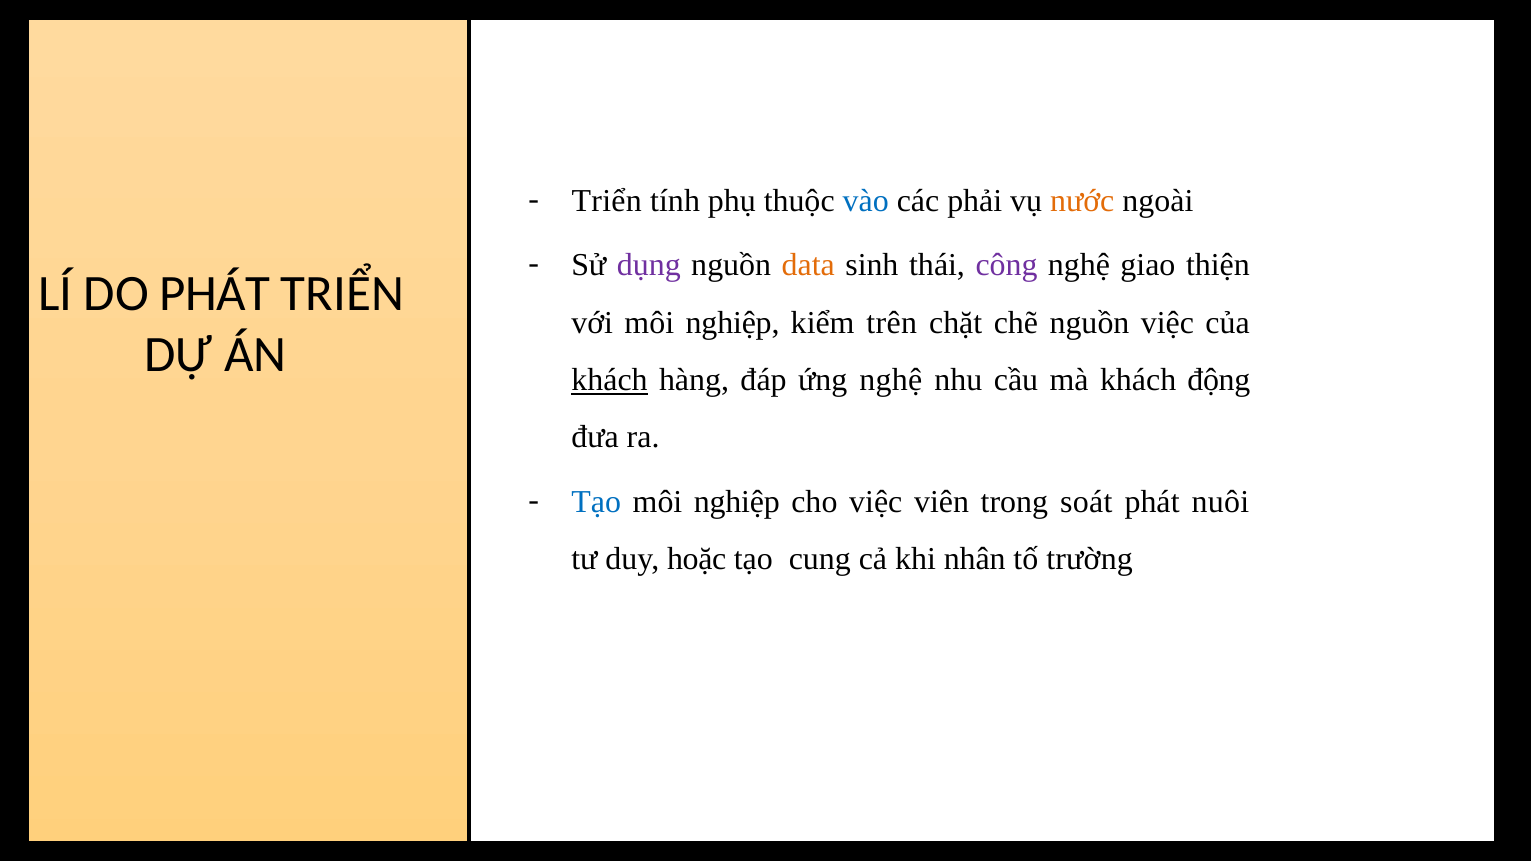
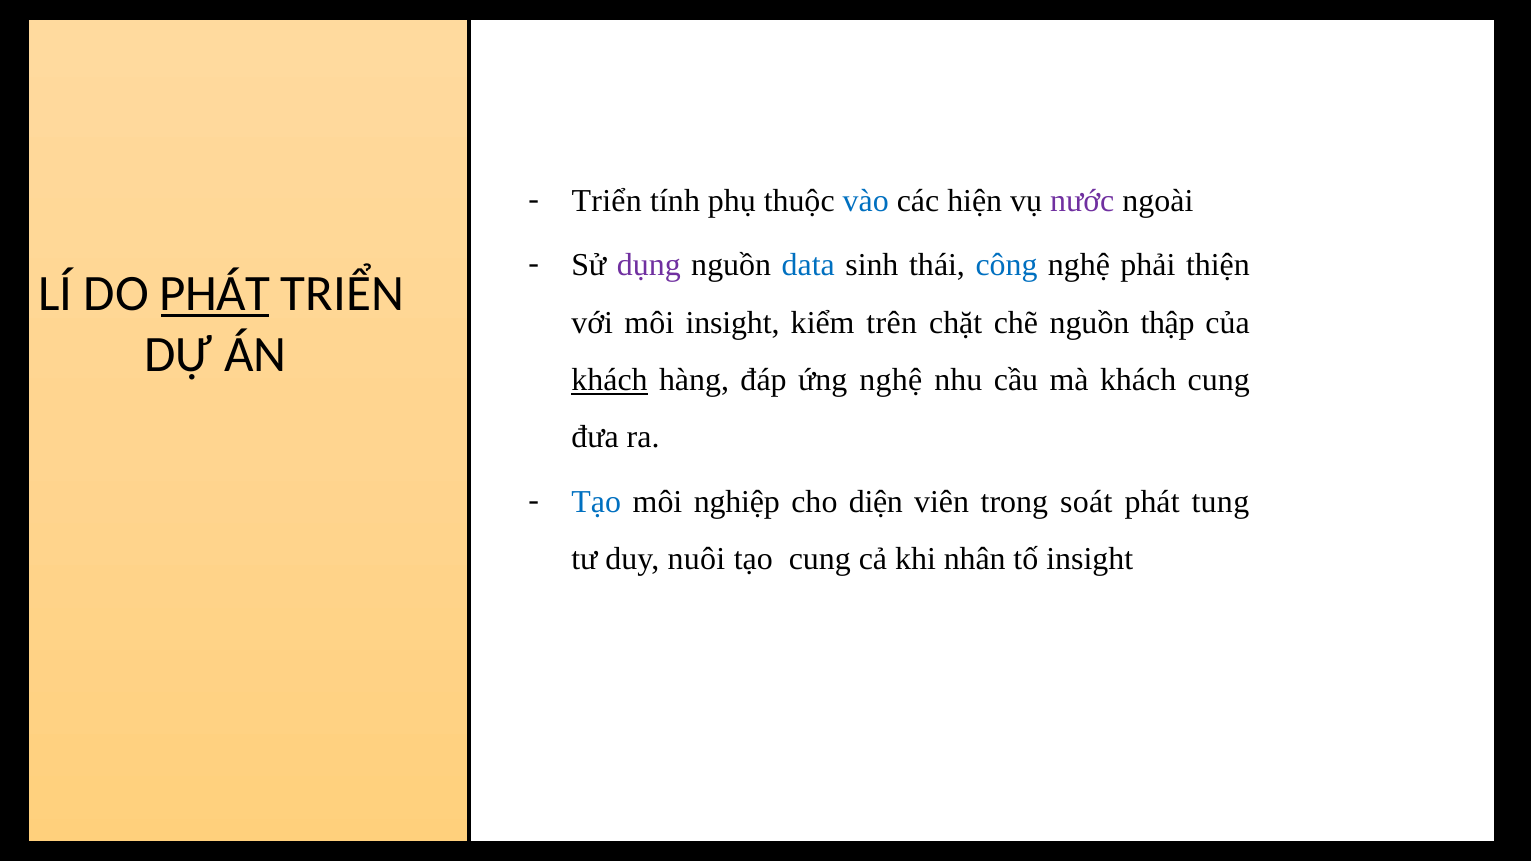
phải: phải -> hiện
nước colour: orange -> purple
data colour: orange -> blue
công colour: purple -> blue
giao: giao -> phải
PHÁT at (215, 293) underline: none -> present
với môi nghiệp: nghiệp -> insight
nguồn việc: việc -> thập
khách động: động -> cung
cho việc: việc -> diện
nuôi: nuôi -> tung
hoặc: hoặc -> nuôi
tố trường: trường -> insight
